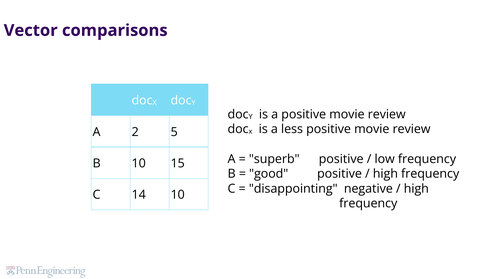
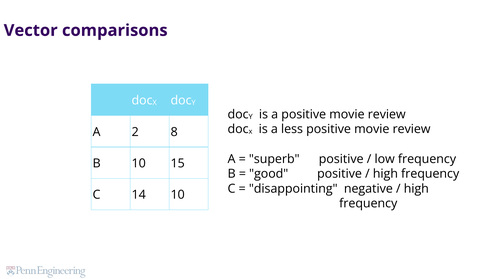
5: 5 -> 8
